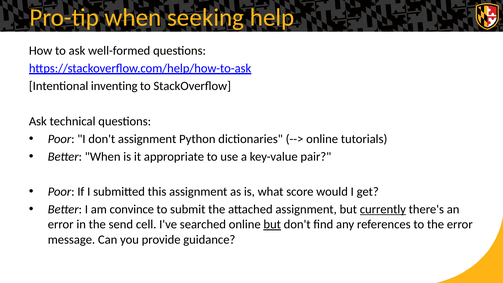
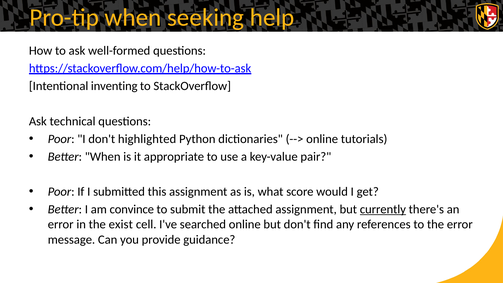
don't assignment: assignment -> highlighted
send: send -> exist
but at (272, 224) underline: present -> none
